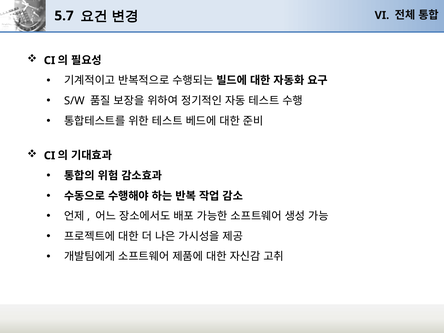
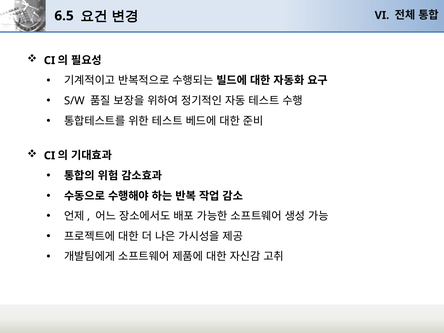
5.7: 5.7 -> 6.5
